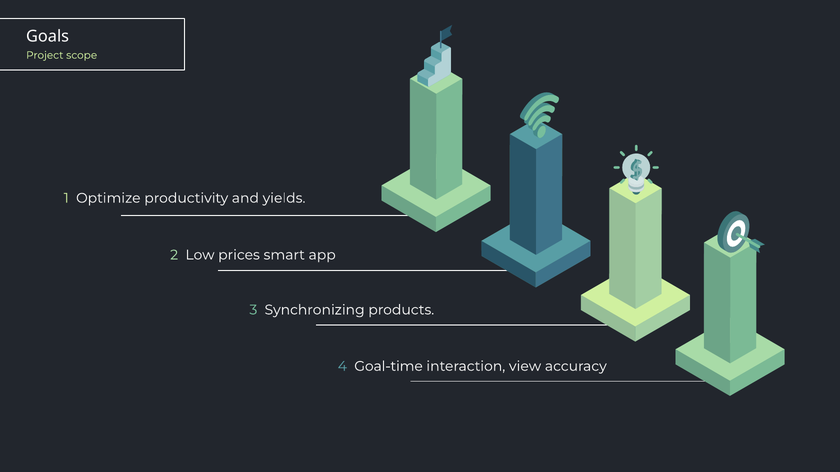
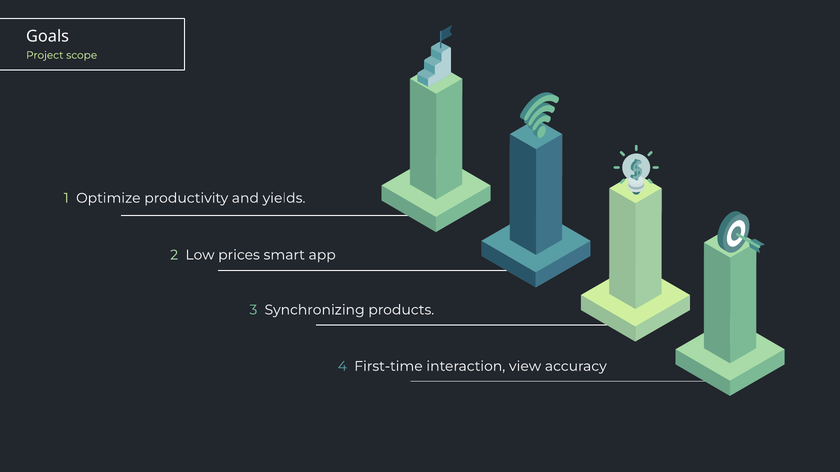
Goal-time: Goal-time -> First-time
